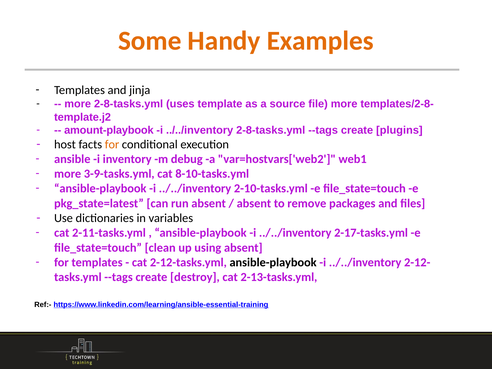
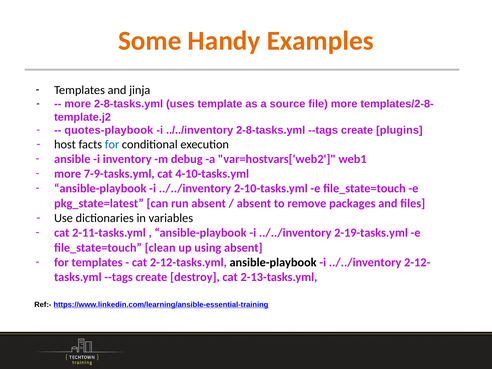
amount-playbook: amount-playbook -> quotes-playbook
for at (112, 144) colour: orange -> blue
3-9-tasks.yml: 3-9-tasks.yml -> 7-9-tasks.yml
8-10-tasks.yml: 8-10-tasks.yml -> 4-10-tasks.yml
2-17-tasks.yml: 2-17-tasks.yml -> 2-19-tasks.yml
